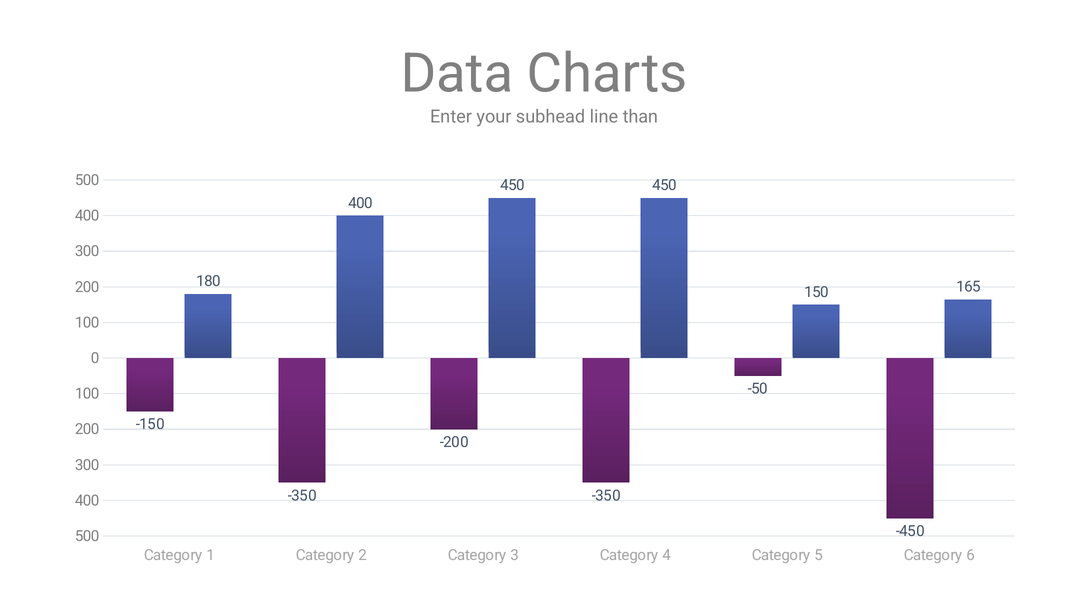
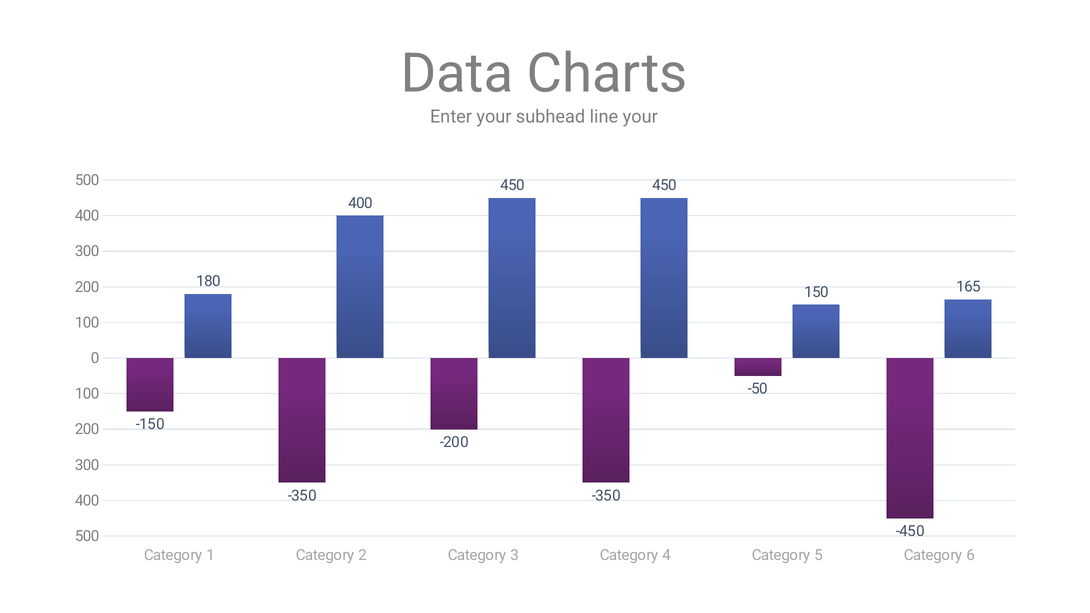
line than: than -> your
